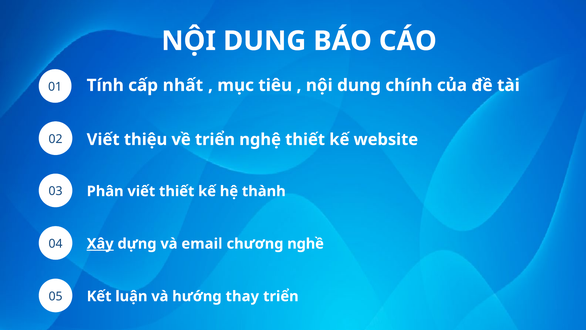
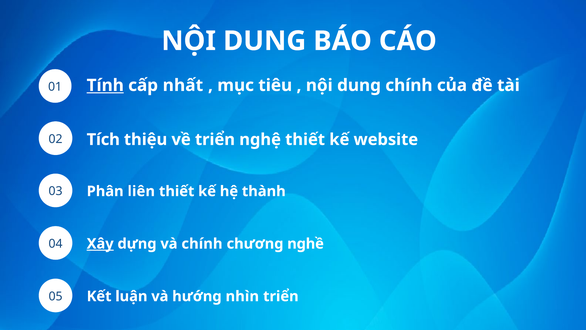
Tính underline: none -> present
02 Viết: Viết -> Tích
Phân viết: viết -> liên
và email: email -> chính
thay: thay -> nhìn
